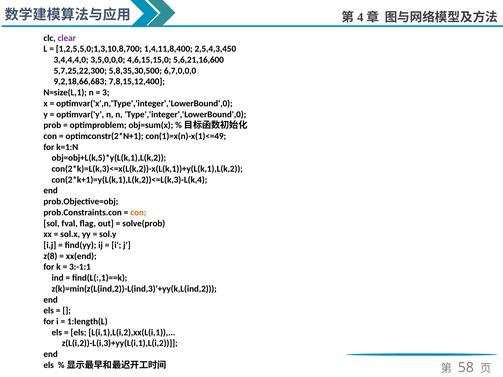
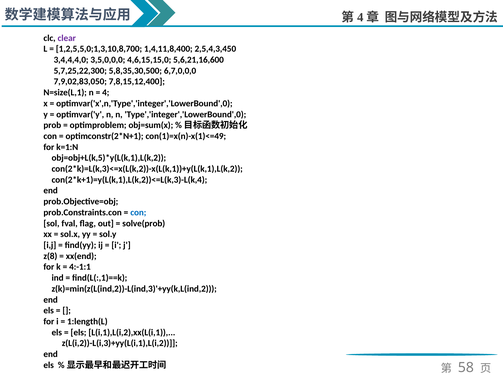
9,2,18,66,683: 9,2,18,66,683 -> 7,9,02,83,050
3: 3 -> 4
con at (138, 213) colour: orange -> blue
3:-1:1: 3:-1:1 -> 4:-1:1
